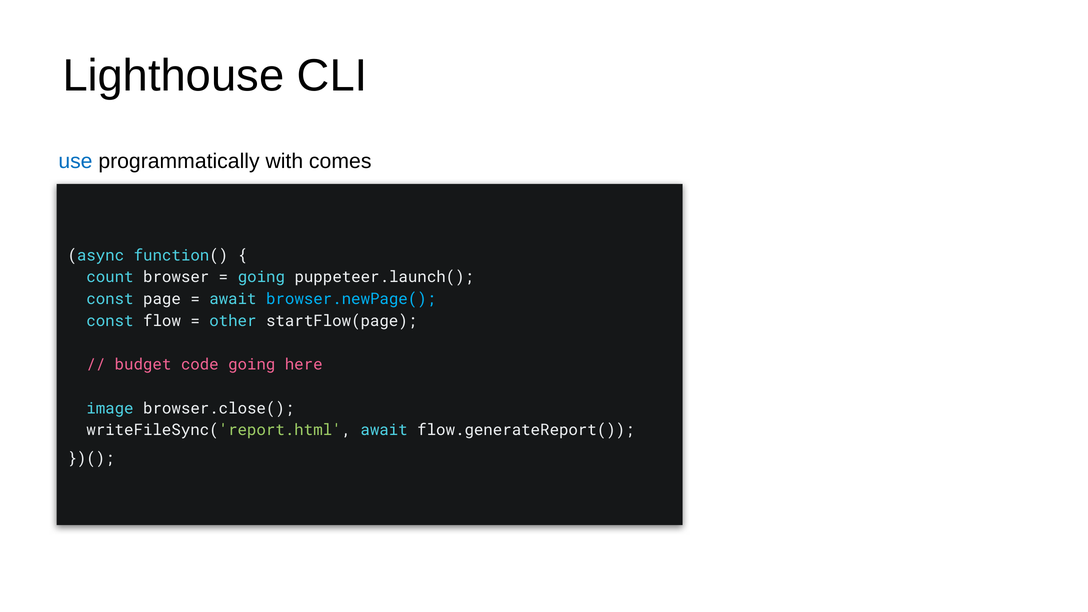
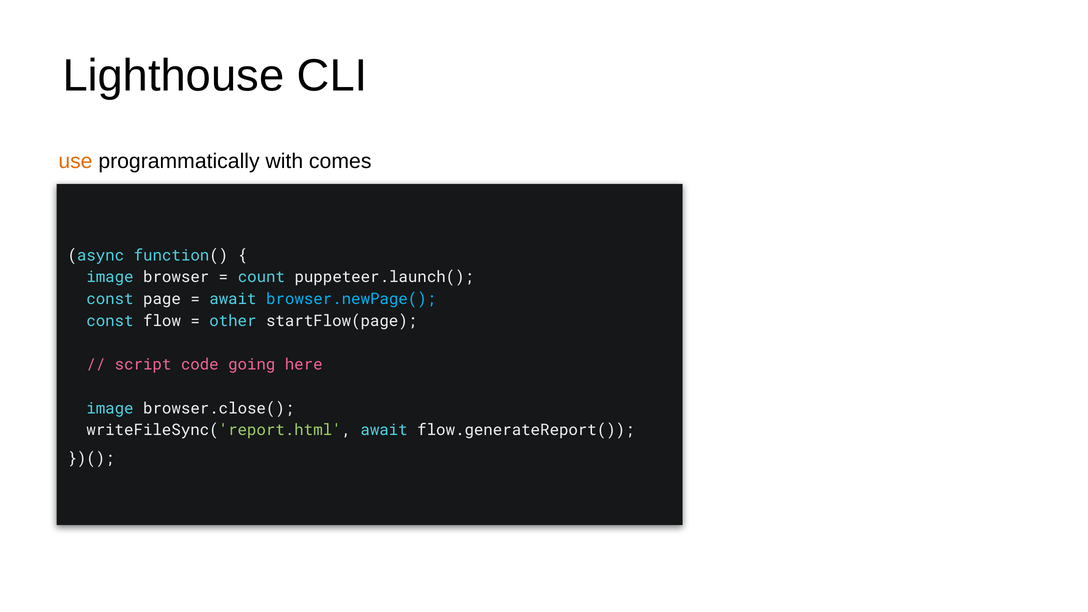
use colour: blue -> orange
count at (110, 277): count -> image
going at (261, 277): going -> count
budget: budget -> script
